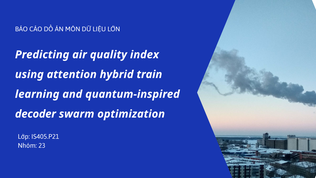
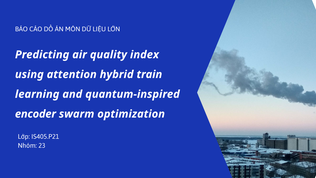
decoder: decoder -> encoder
